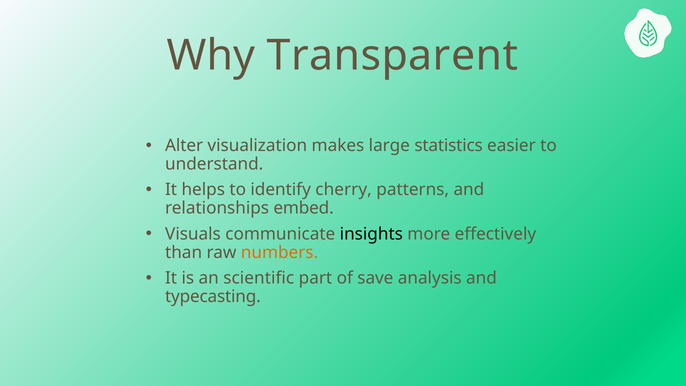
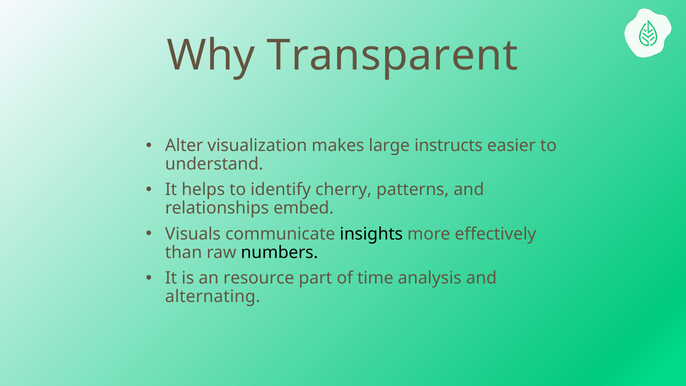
statistics: statistics -> instructs
numbers colour: orange -> black
scientific: scientific -> resource
save: save -> time
typecasting: typecasting -> alternating
